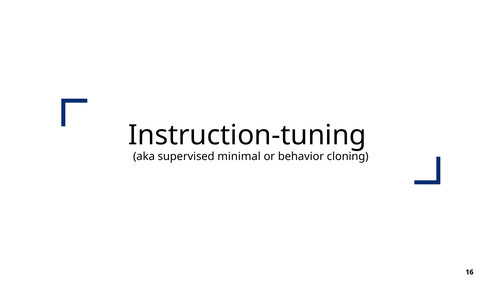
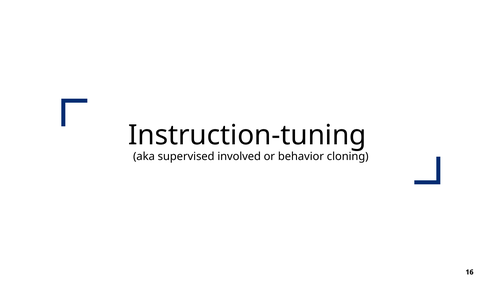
minimal: minimal -> involved
